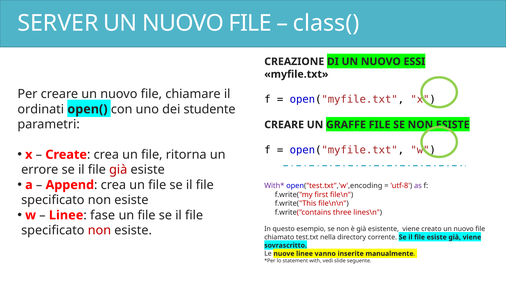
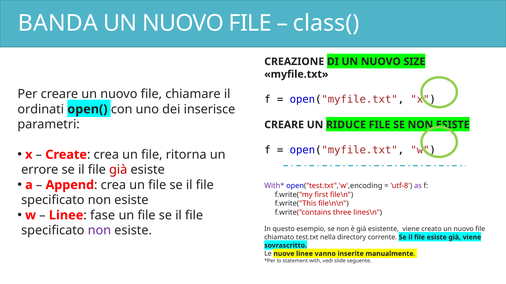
SERVER: SERVER -> BANDA
ESSI: ESSI -> SIZE
studente: studente -> inserisce
GRAFFE: GRAFFE -> RIDUCE
non at (99, 231) colour: red -> purple
